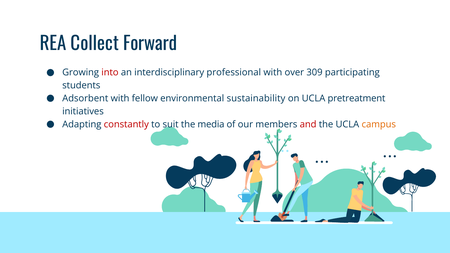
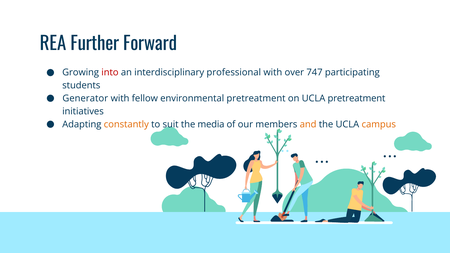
Collect: Collect -> Further
309: 309 -> 747
Adsorbent: Adsorbent -> Generator
environmental sustainability: sustainability -> pretreatment
constantly colour: red -> orange
and colour: red -> orange
